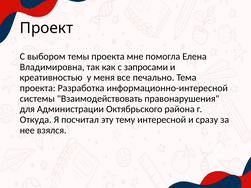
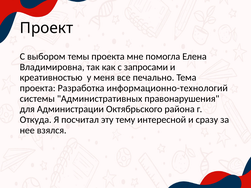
информационно-интересной: информационно-интересной -> информационно-технологий
Взаимодействовать: Взаимодействовать -> Административных
